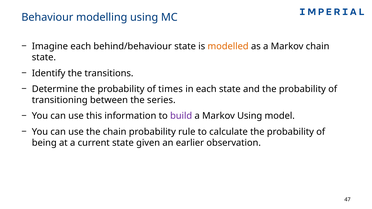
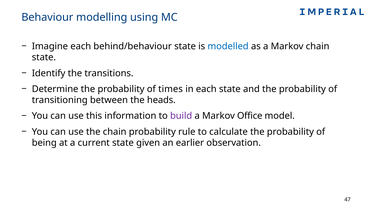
modelled colour: orange -> blue
series: series -> heads
Markov Using: Using -> Office
